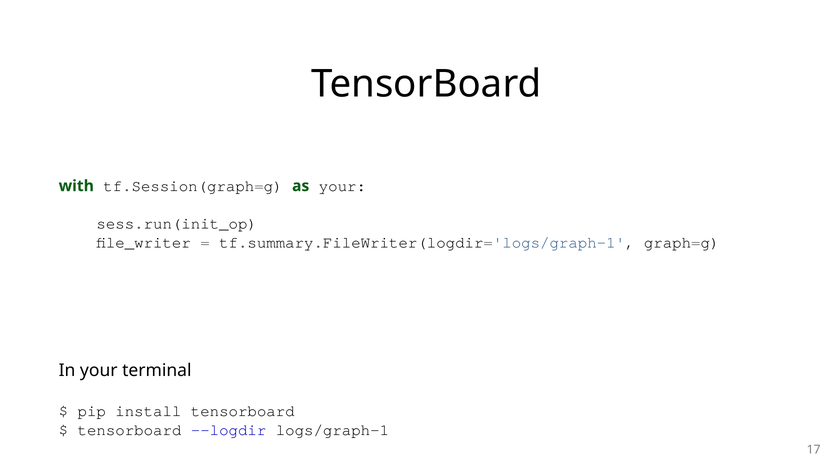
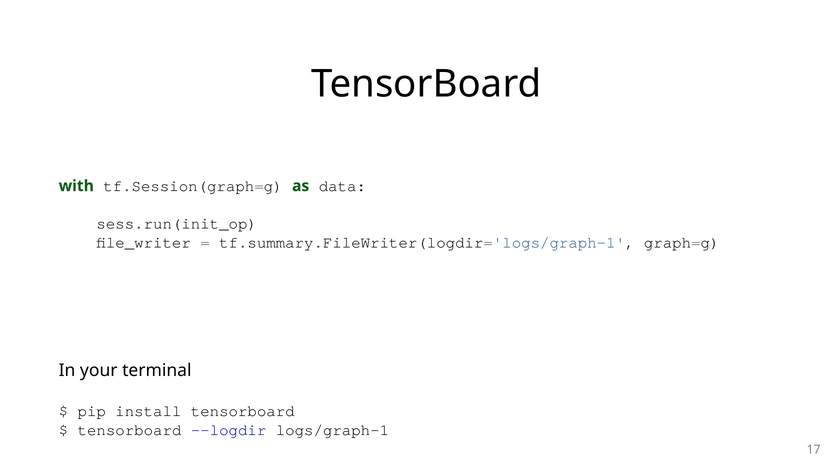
as your: your -> data
